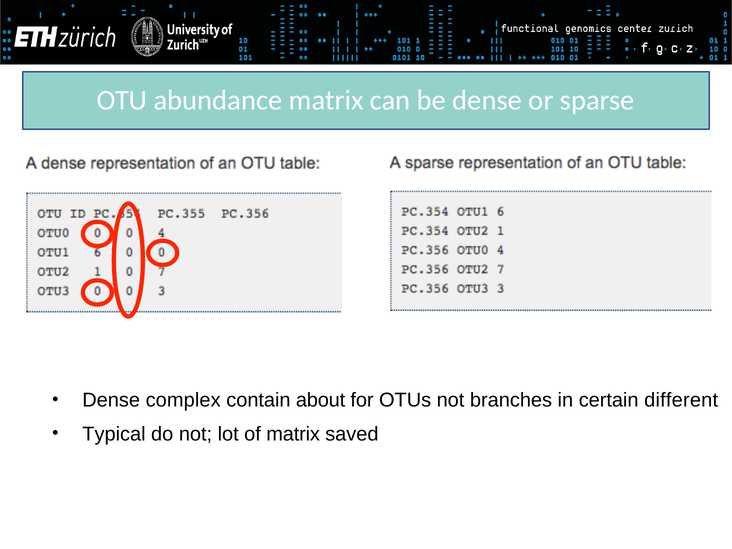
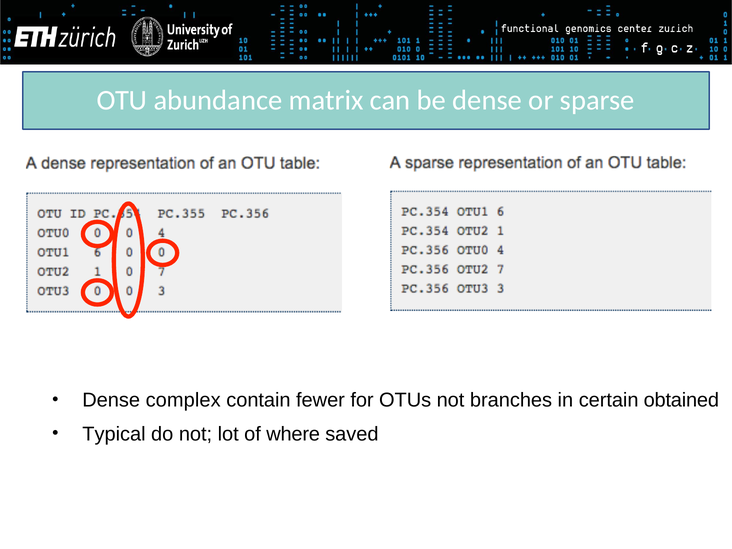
about: about -> fewer
different: different -> obtained
of matrix: matrix -> where
